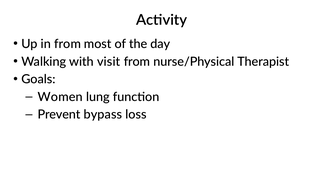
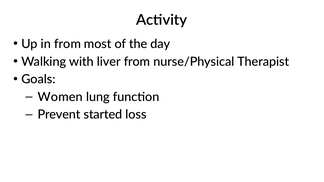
visit: visit -> liver
bypass: bypass -> started
